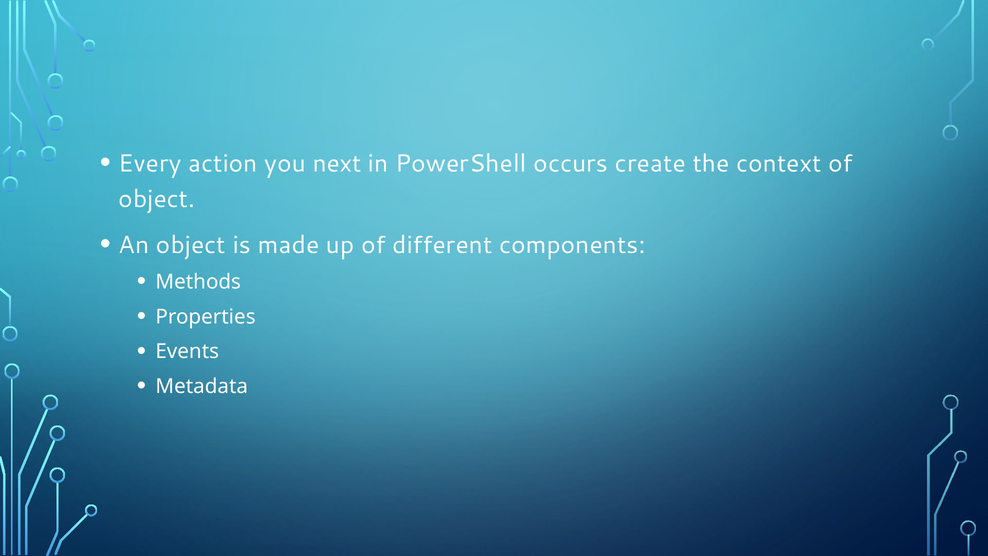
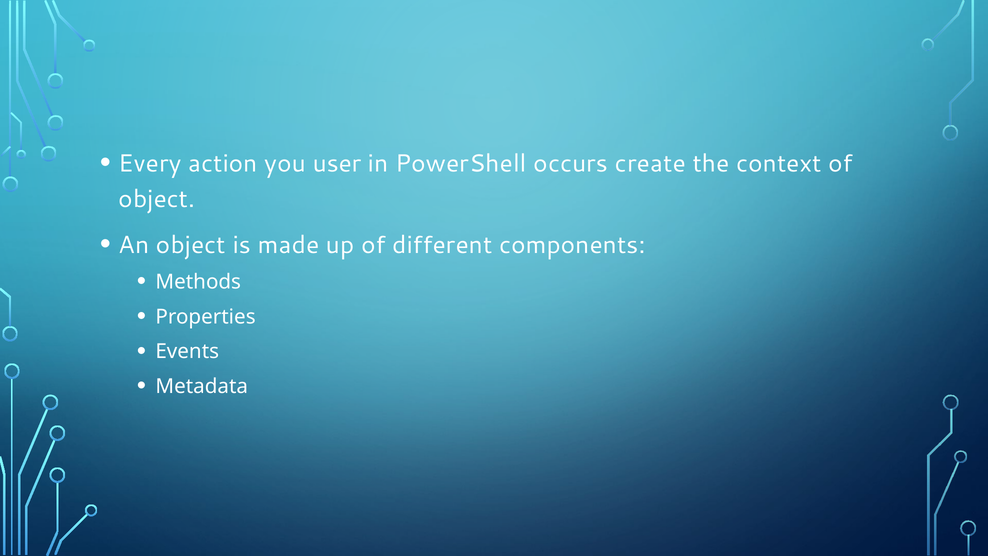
next: next -> user
